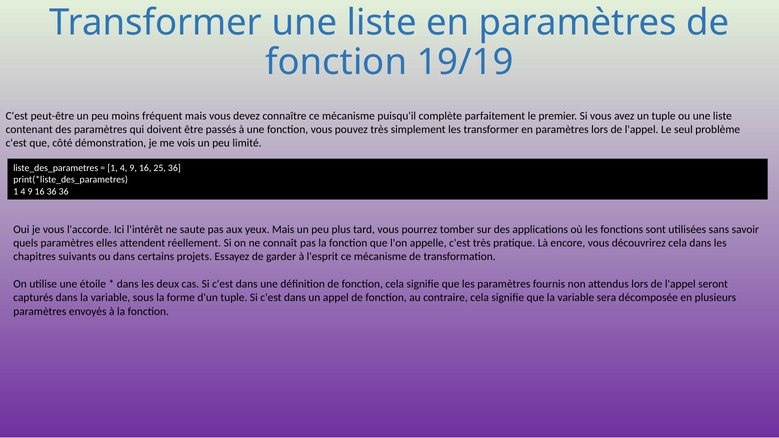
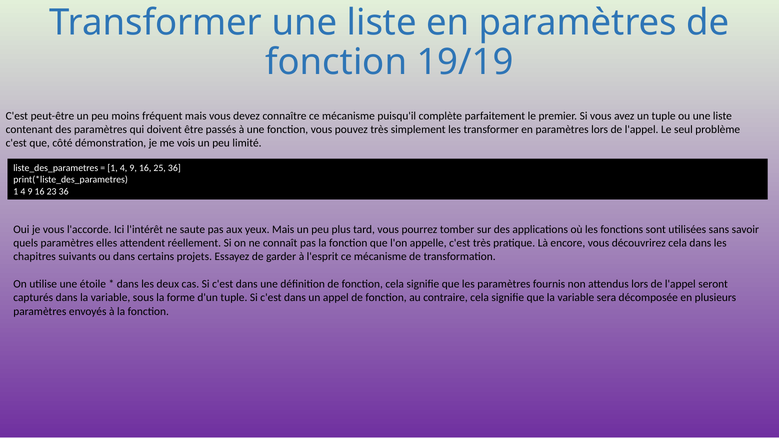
16 36: 36 -> 23
